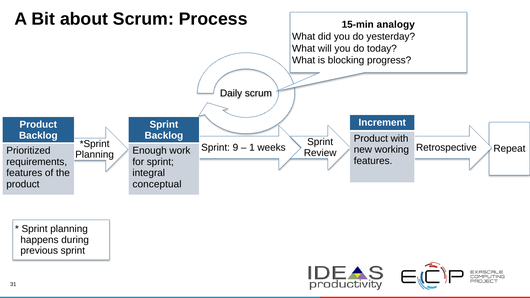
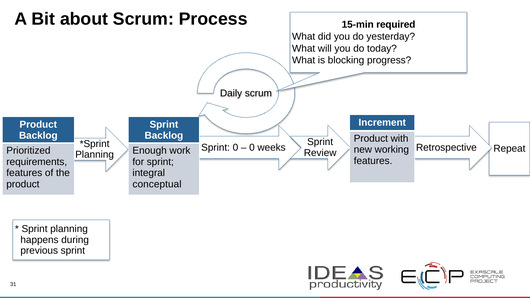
analogy: analogy -> required
Sprint 9: 9 -> 0
1 at (252, 148): 1 -> 0
